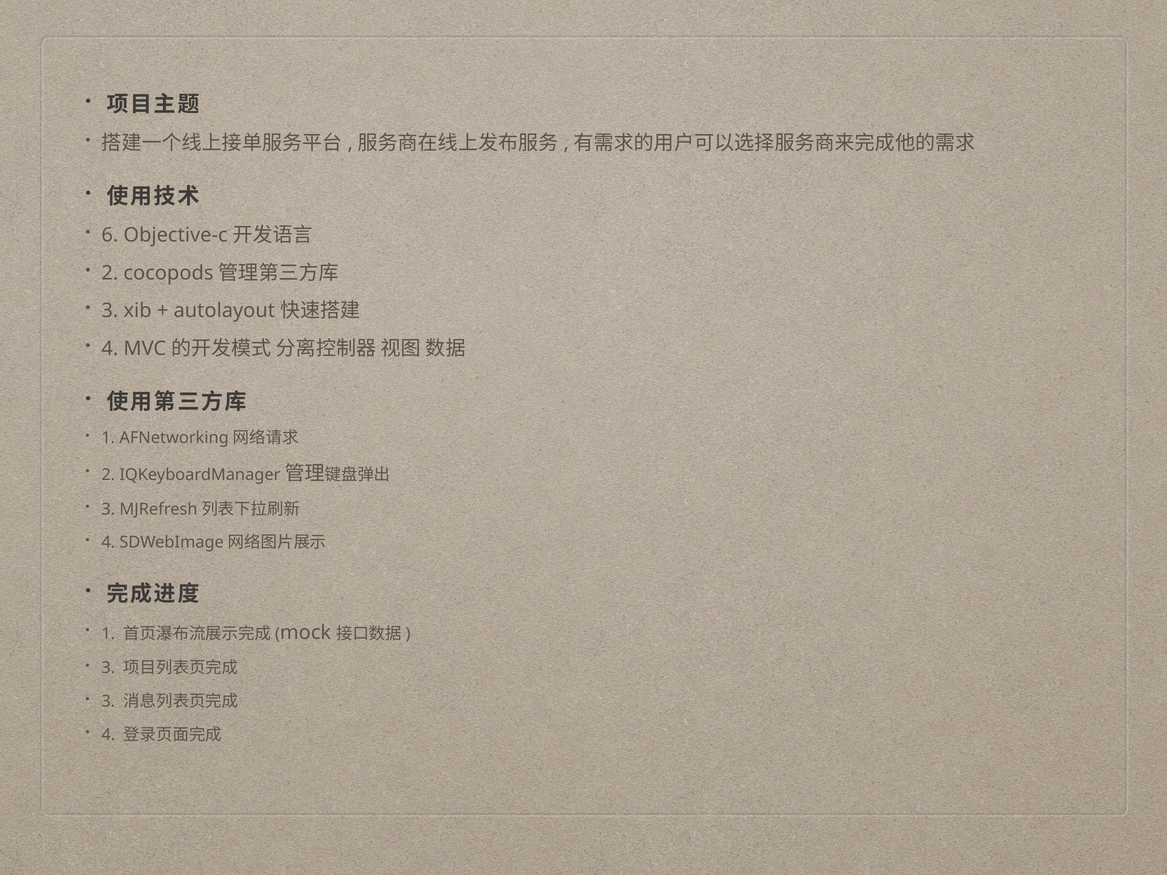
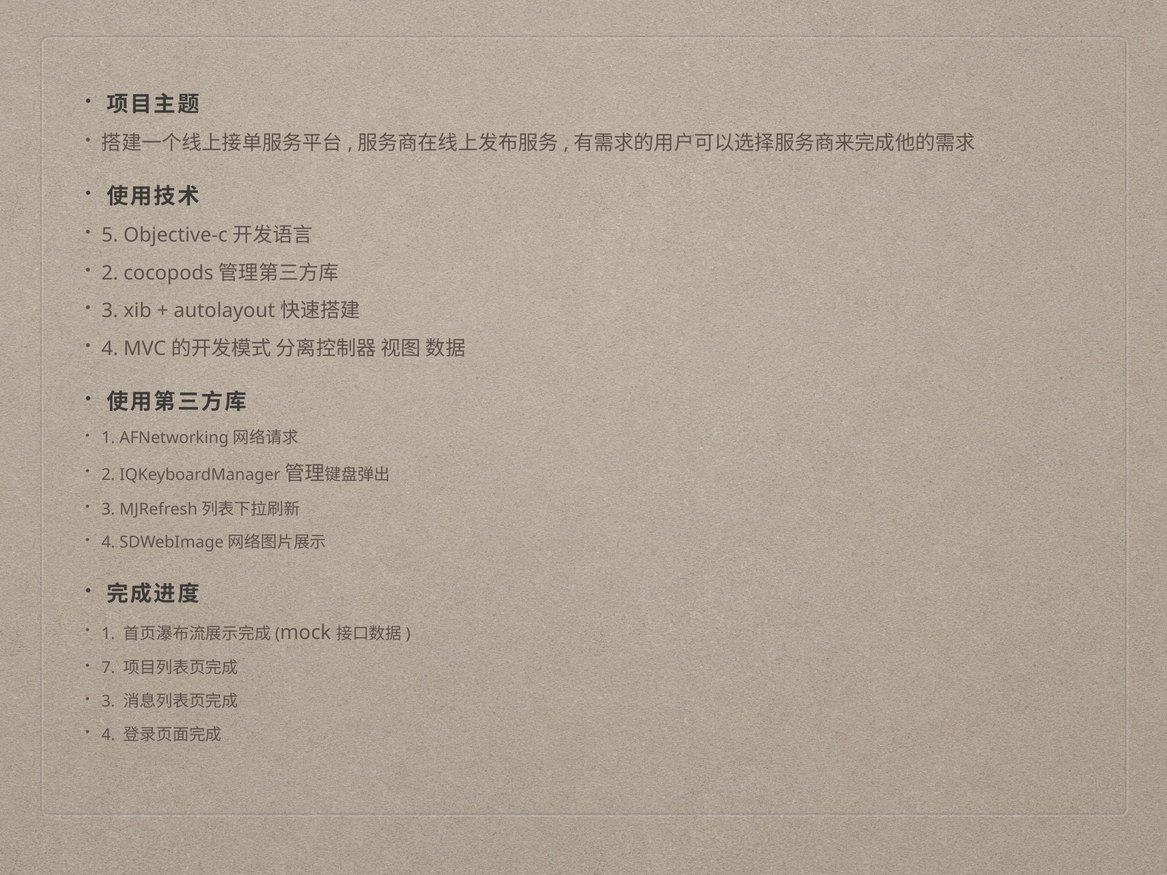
6: 6 -> 5
3 at (108, 668): 3 -> 7
